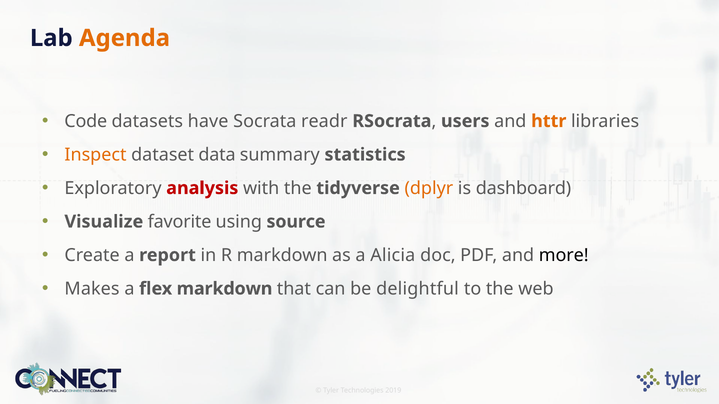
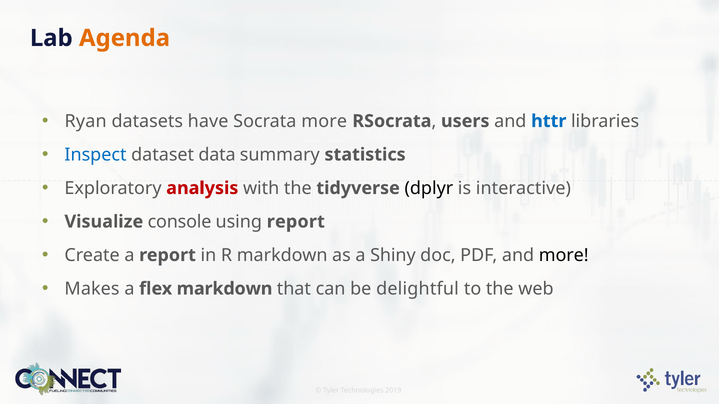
Code: Code -> Ryan
Socrata readr: readr -> more
httr colour: orange -> blue
Inspect colour: orange -> blue
dplyr colour: orange -> black
dashboard: dashboard -> interactive
favorite: favorite -> console
using source: source -> report
Alicia: Alicia -> Shiny
